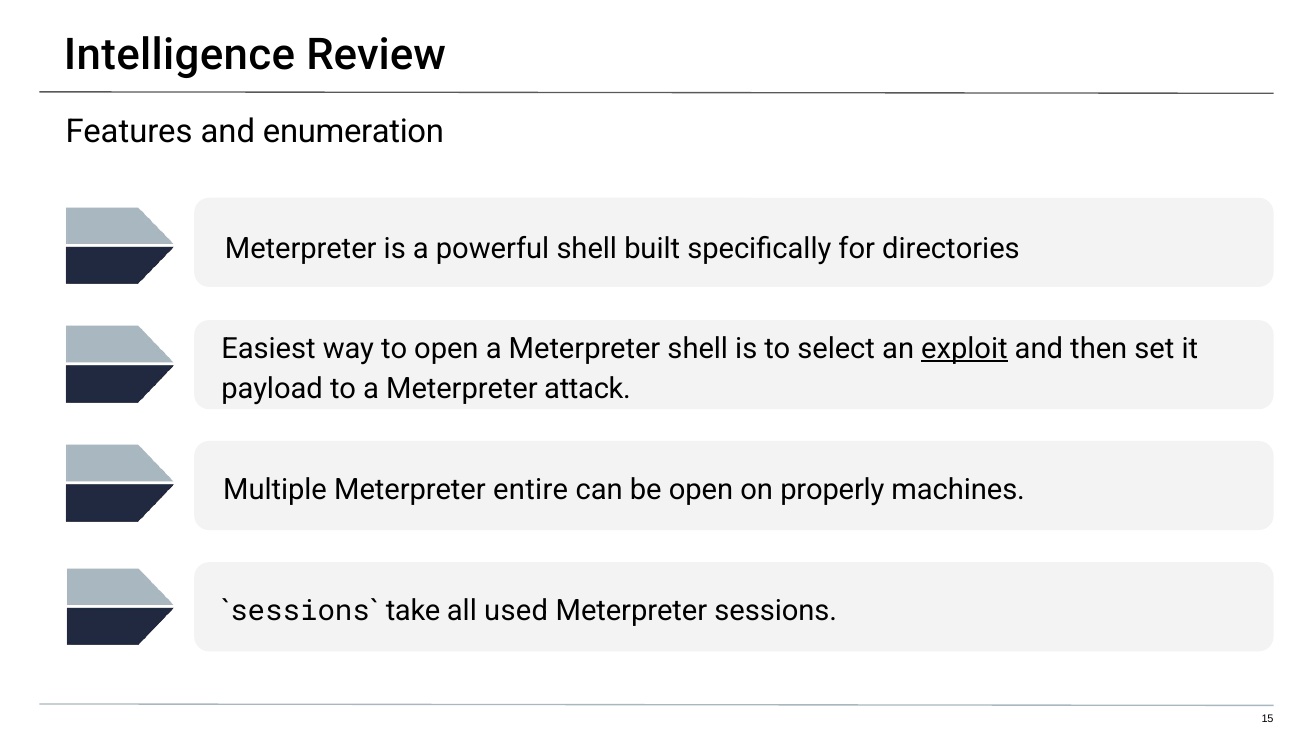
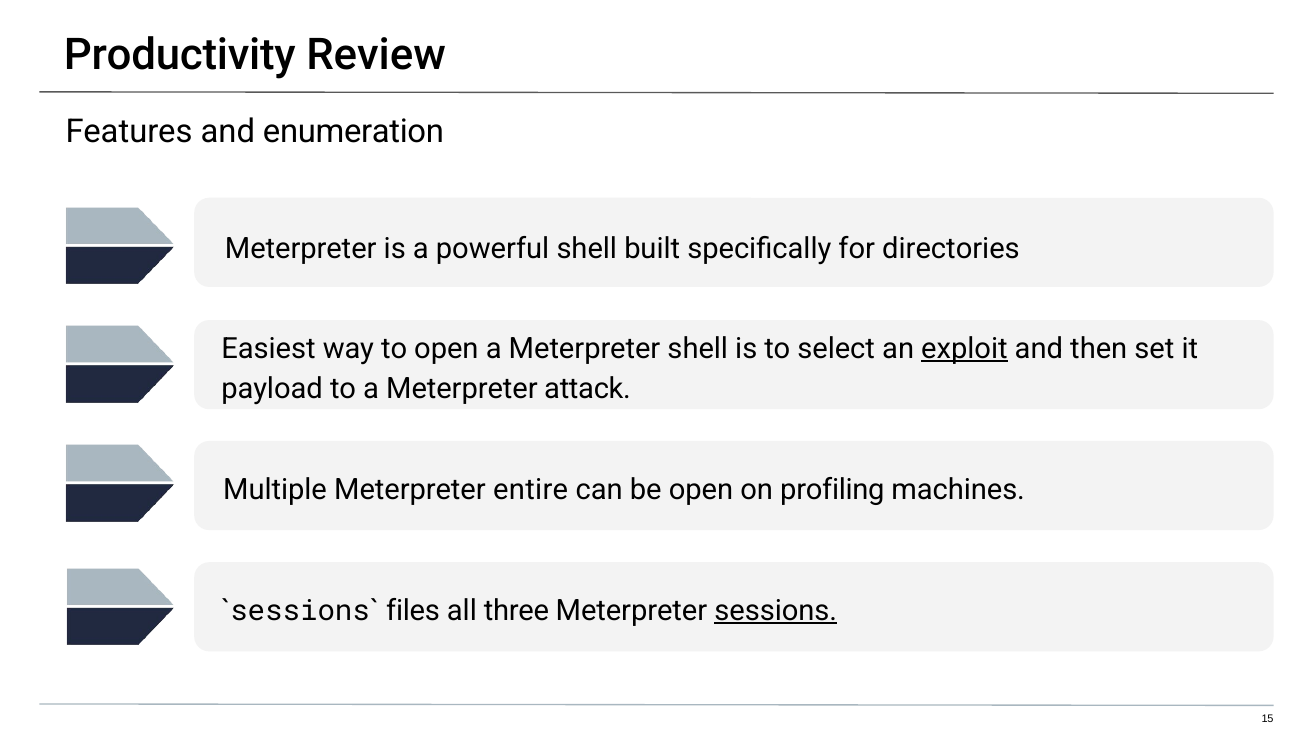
Intelligence: Intelligence -> Productivity
properly: properly -> profiling
take: take -> files
used: used -> three
sessions underline: none -> present
